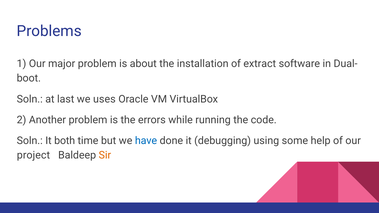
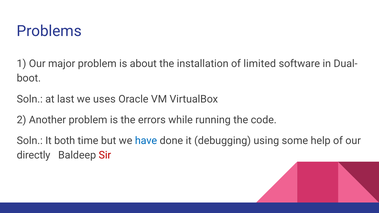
extract: extract -> limited
project: project -> directly
Sir colour: orange -> red
